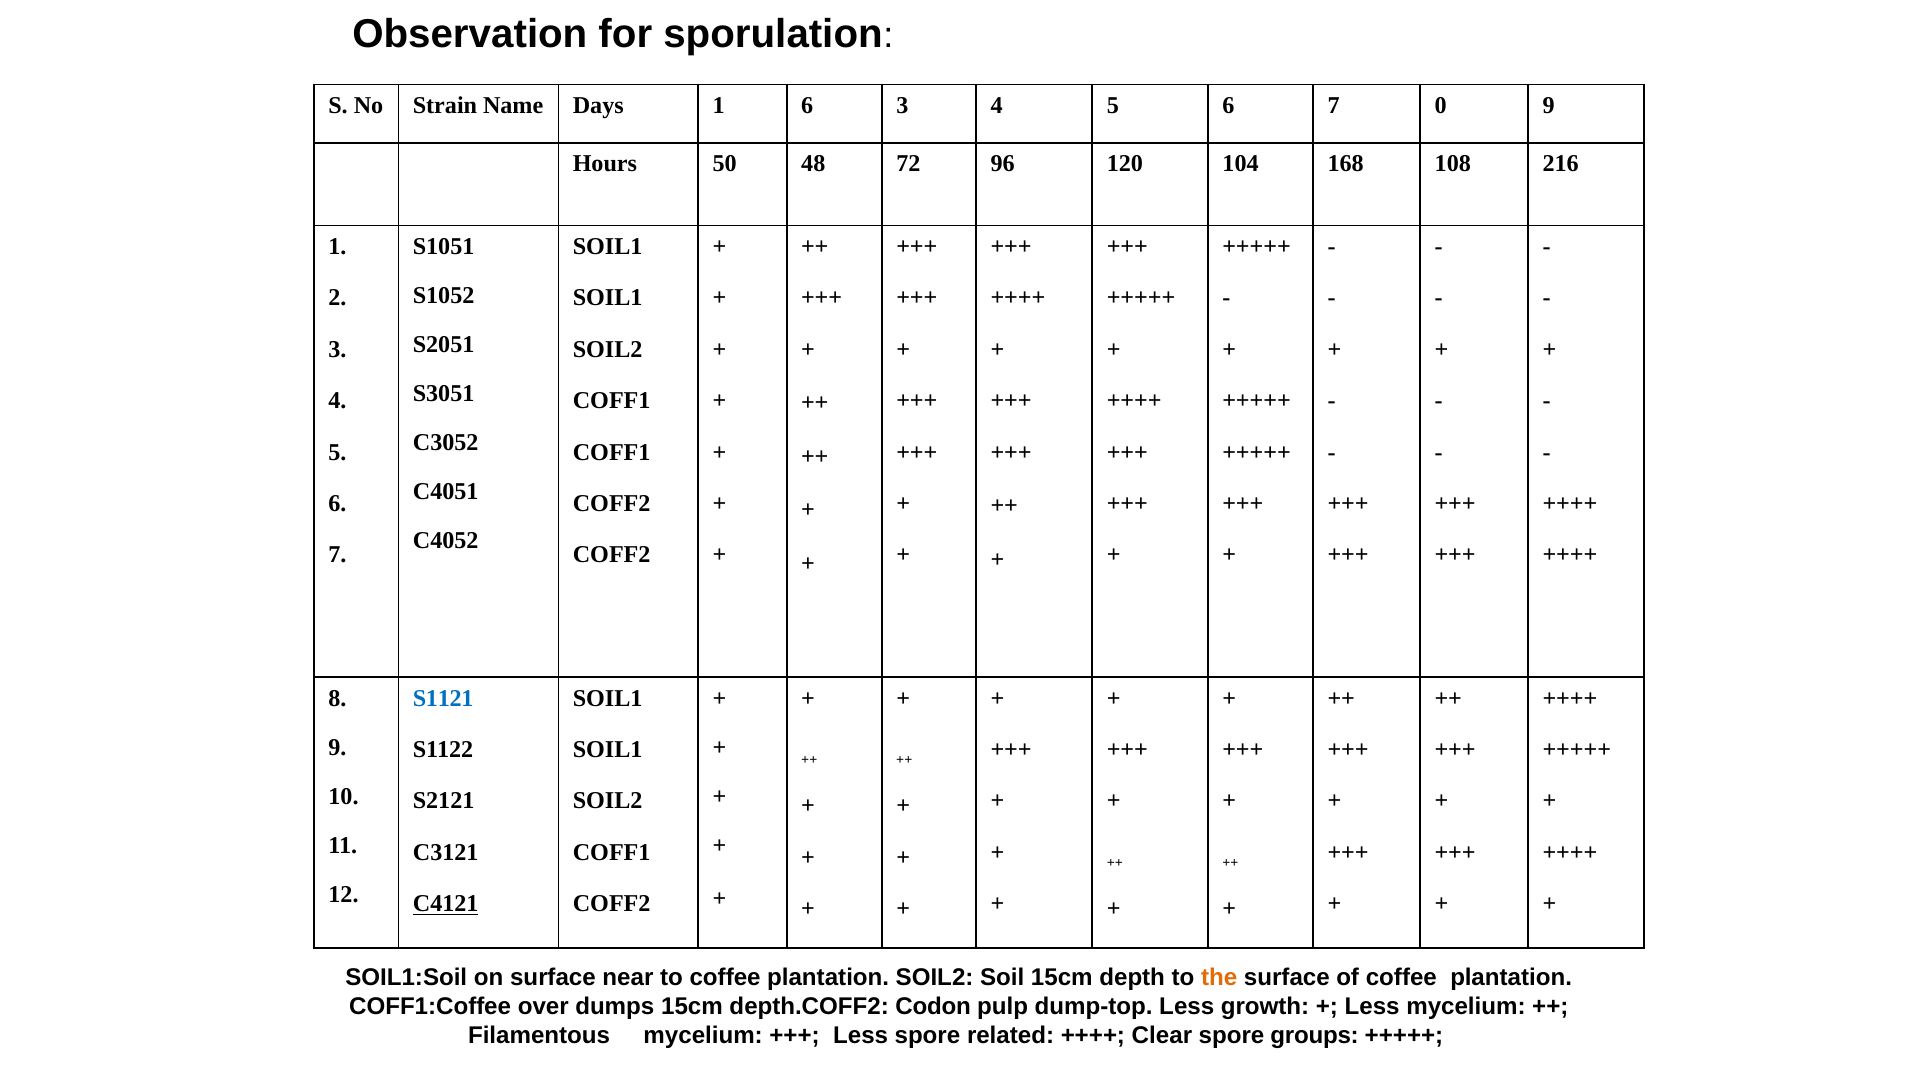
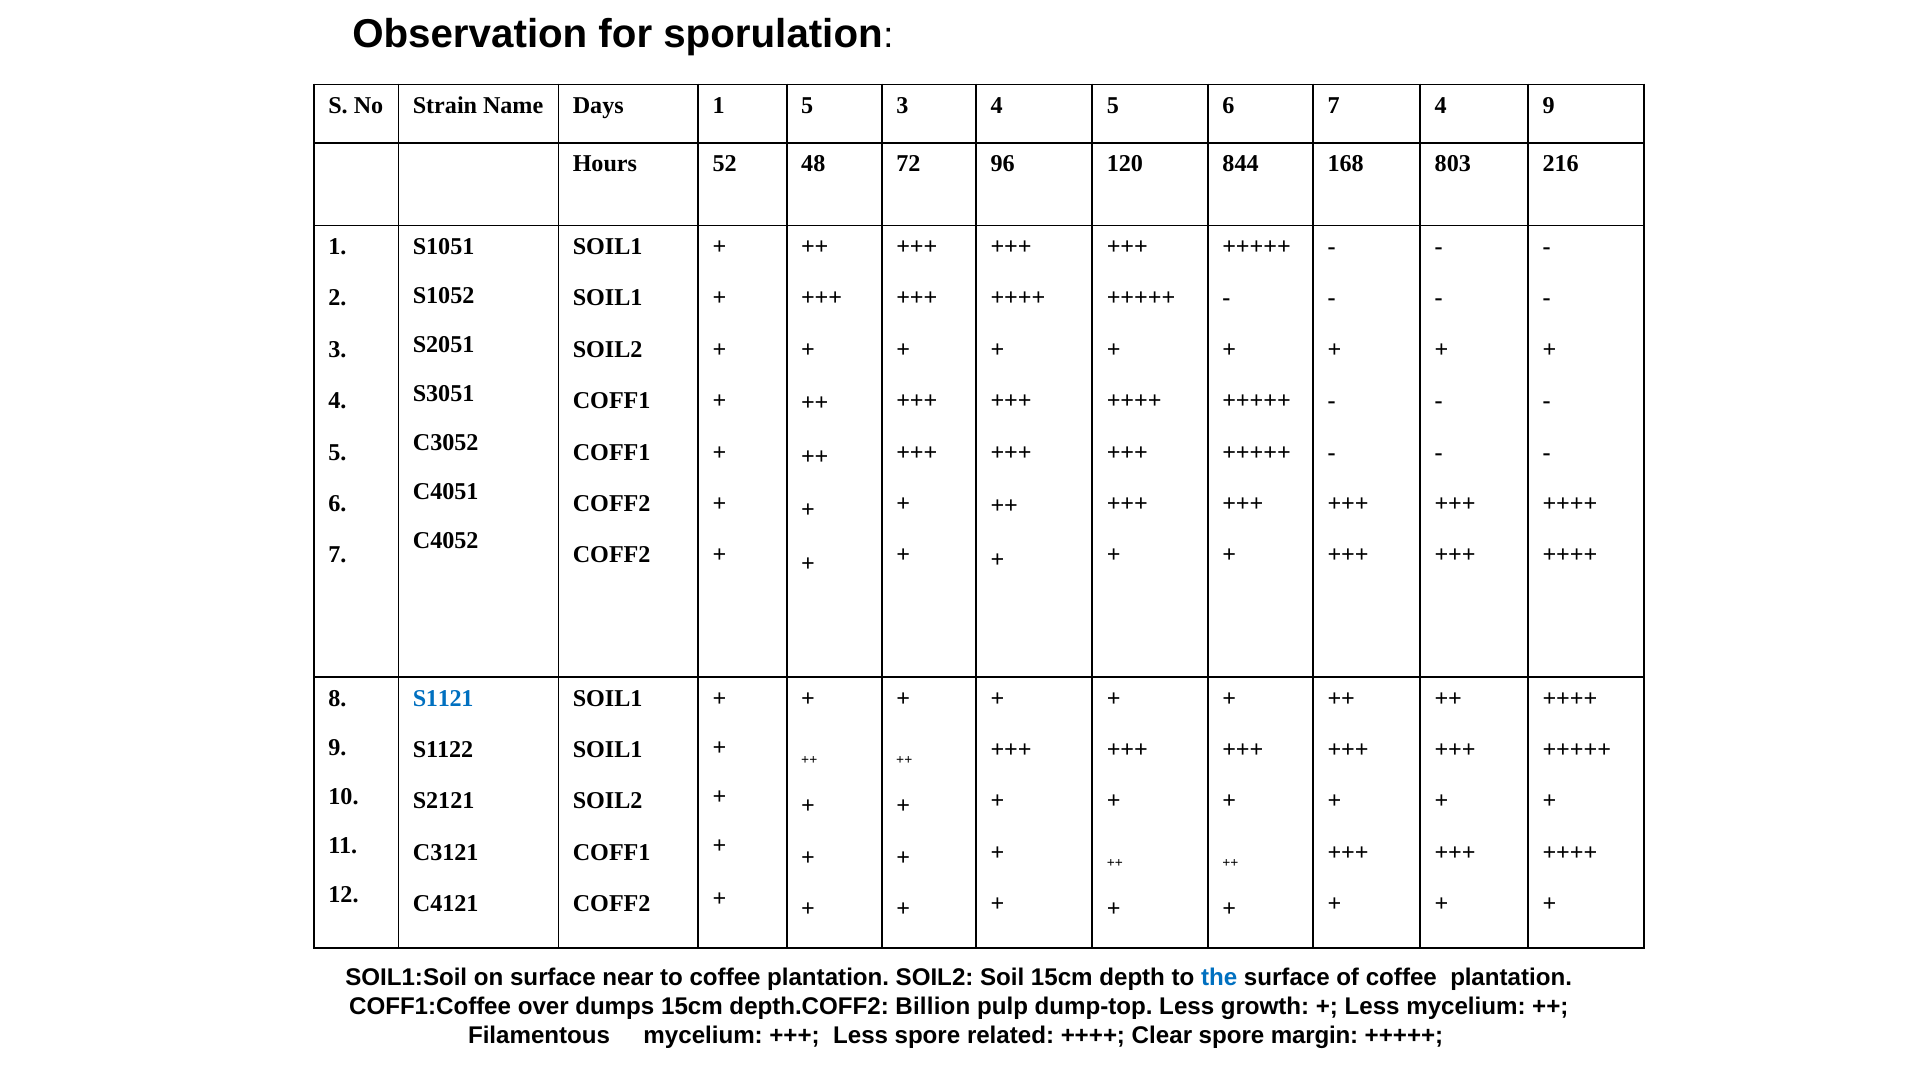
1 6: 6 -> 5
7 0: 0 -> 4
50: 50 -> 52
104: 104 -> 844
108: 108 -> 803
C4121 underline: present -> none
the colour: orange -> blue
Codon: Codon -> Billion
groups: groups -> margin
